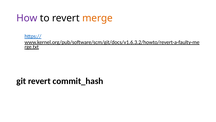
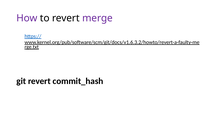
merge colour: orange -> purple
